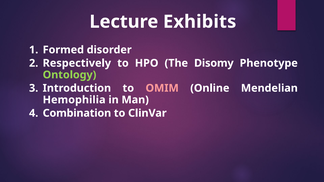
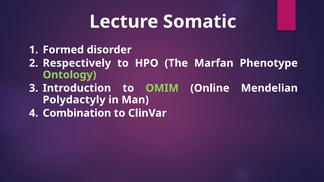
Exhibits: Exhibits -> Somatic
Disomy: Disomy -> Marfan
OMIM colour: pink -> light green
Hemophilia: Hemophilia -> Polydactyly
